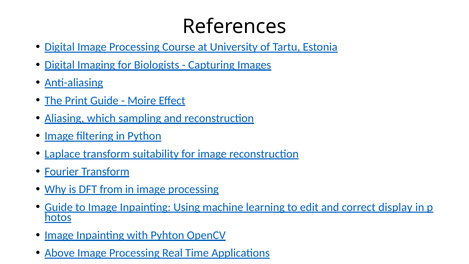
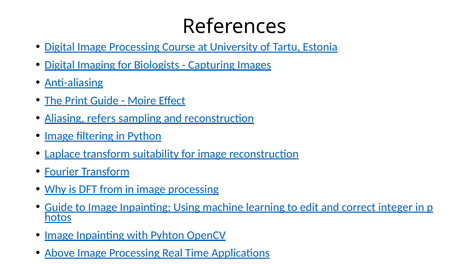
which: which -> refers
display: display -> integer
